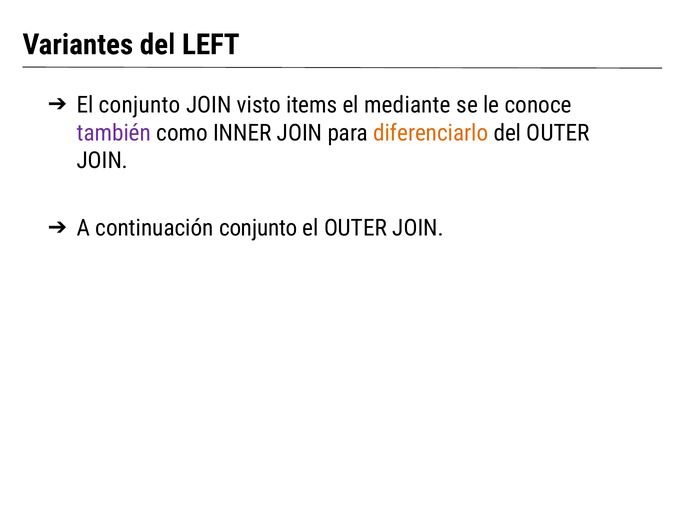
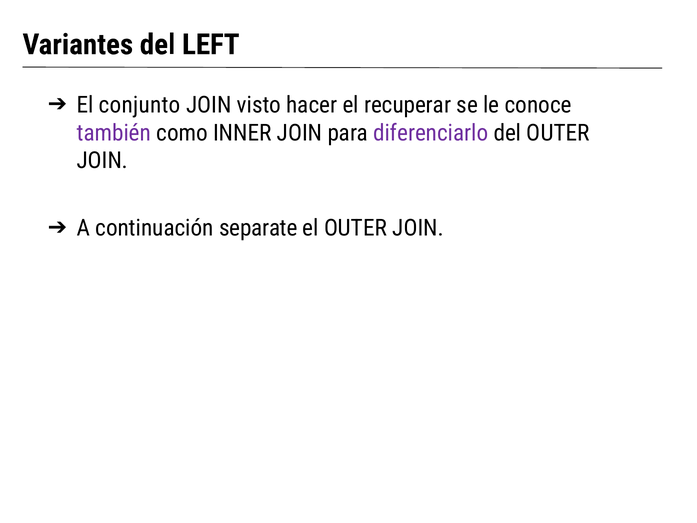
items: items -> hacer
mediante: mediante -> recuperar
diferenciarlo colour: orange -> purple
continuación conjunto: conjunto -> separate
